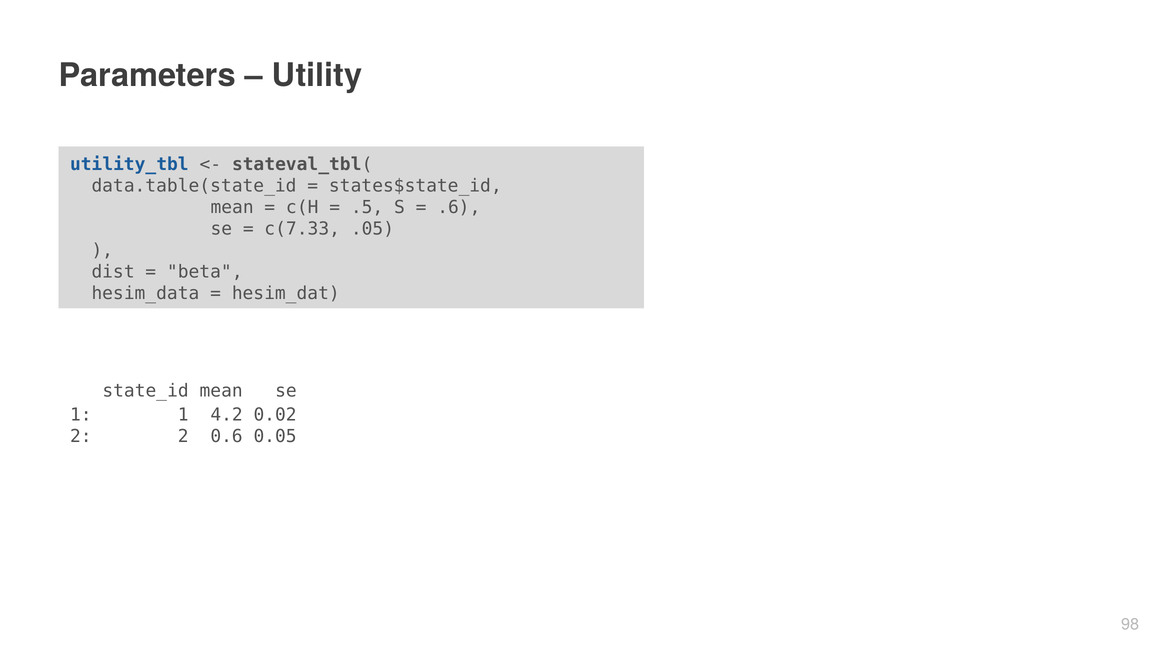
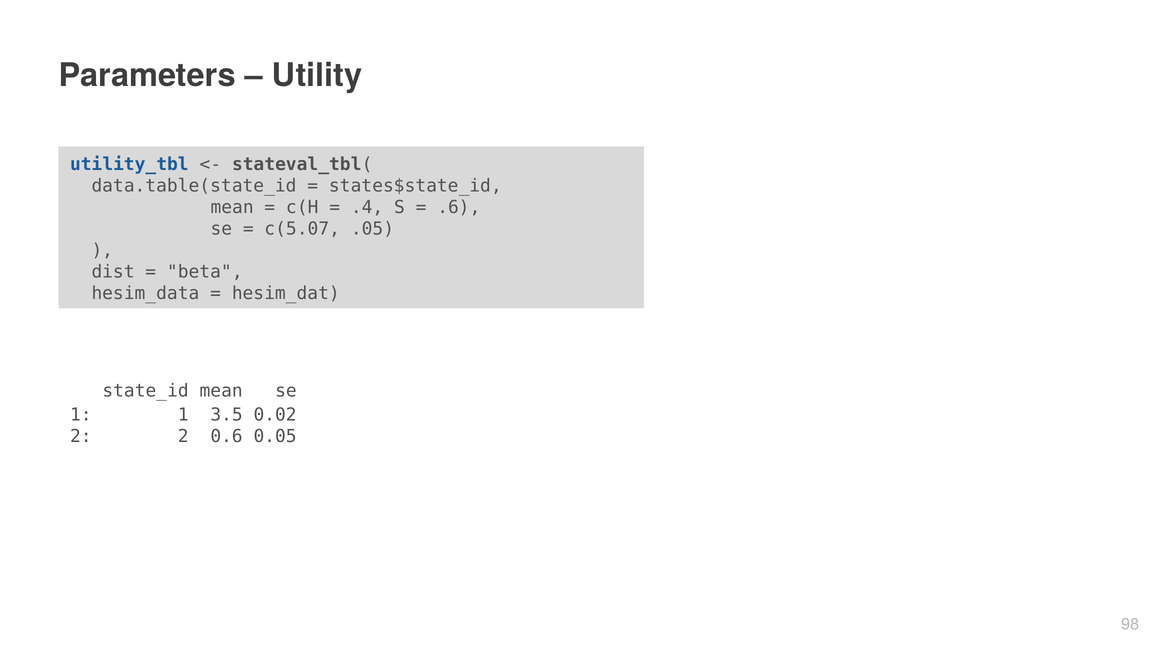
.5: .5 -> .4
c(7.33: c(7.33 -> c(5.07
4.2: 4.2 -> 3.5
